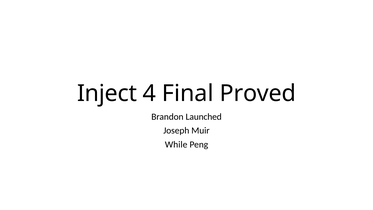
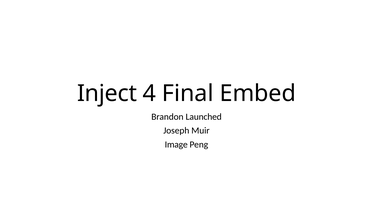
Proved: Proved -> Embed
While: While -> Image
